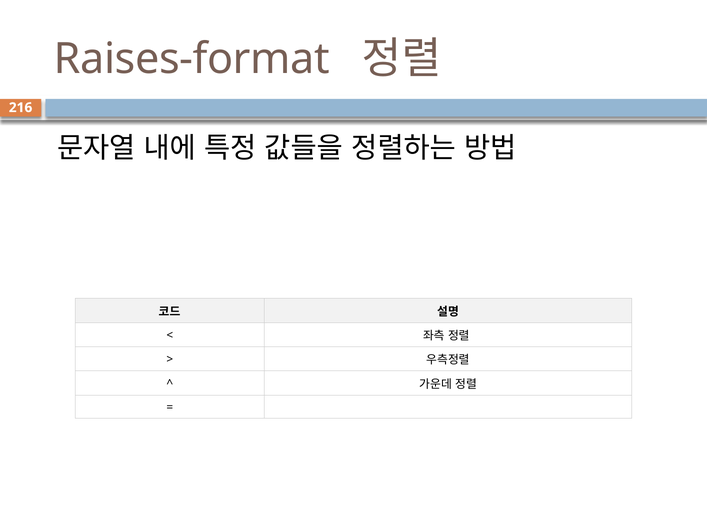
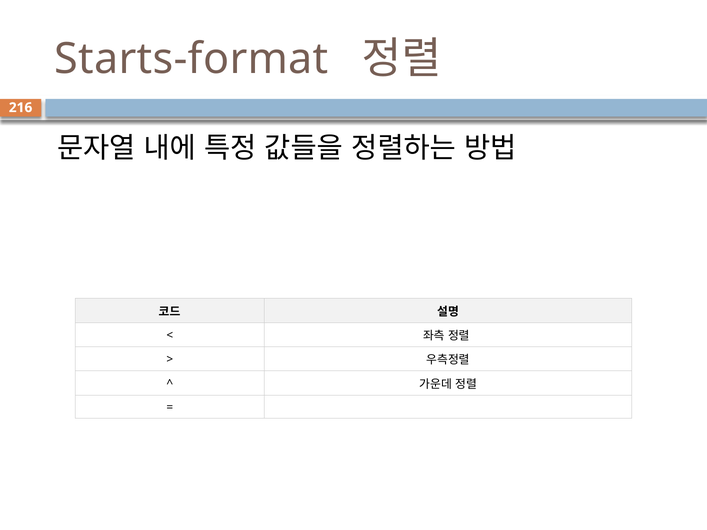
Raises-format: Raises-format -> Starts-format
